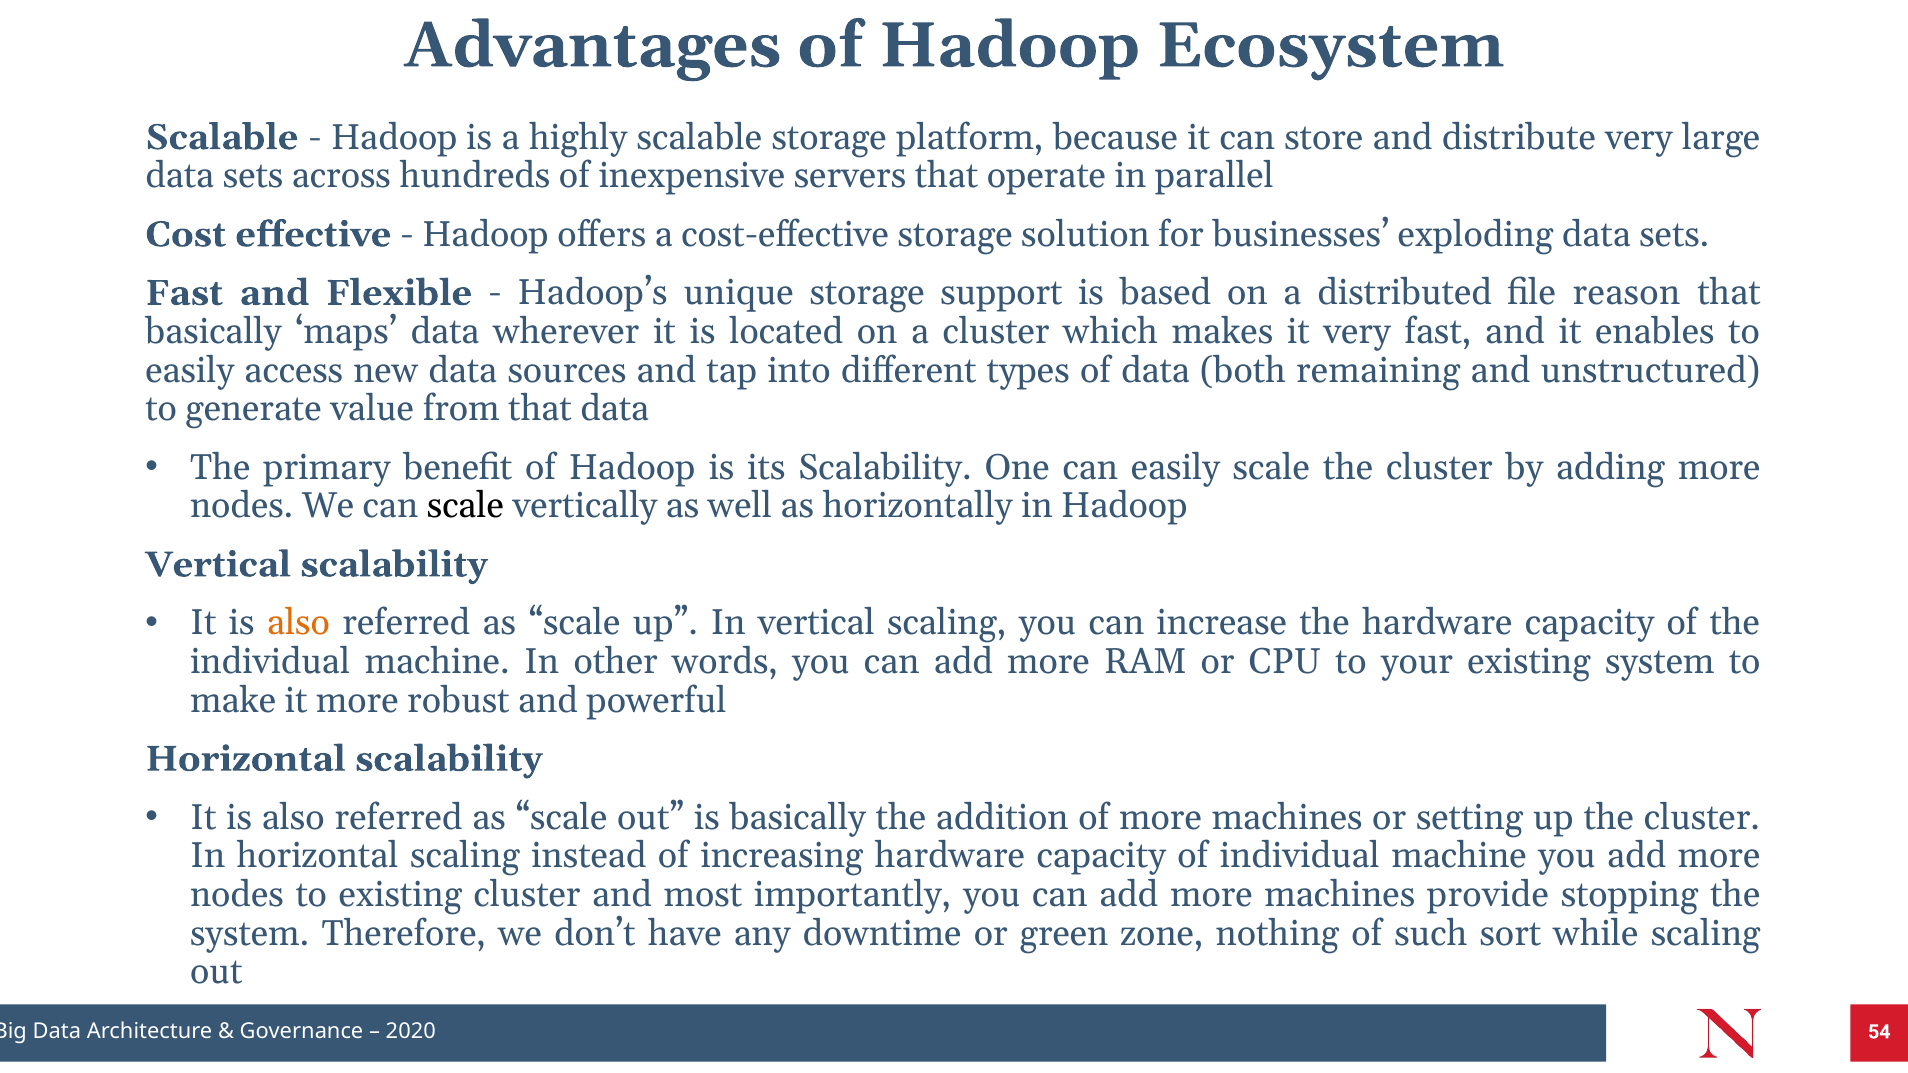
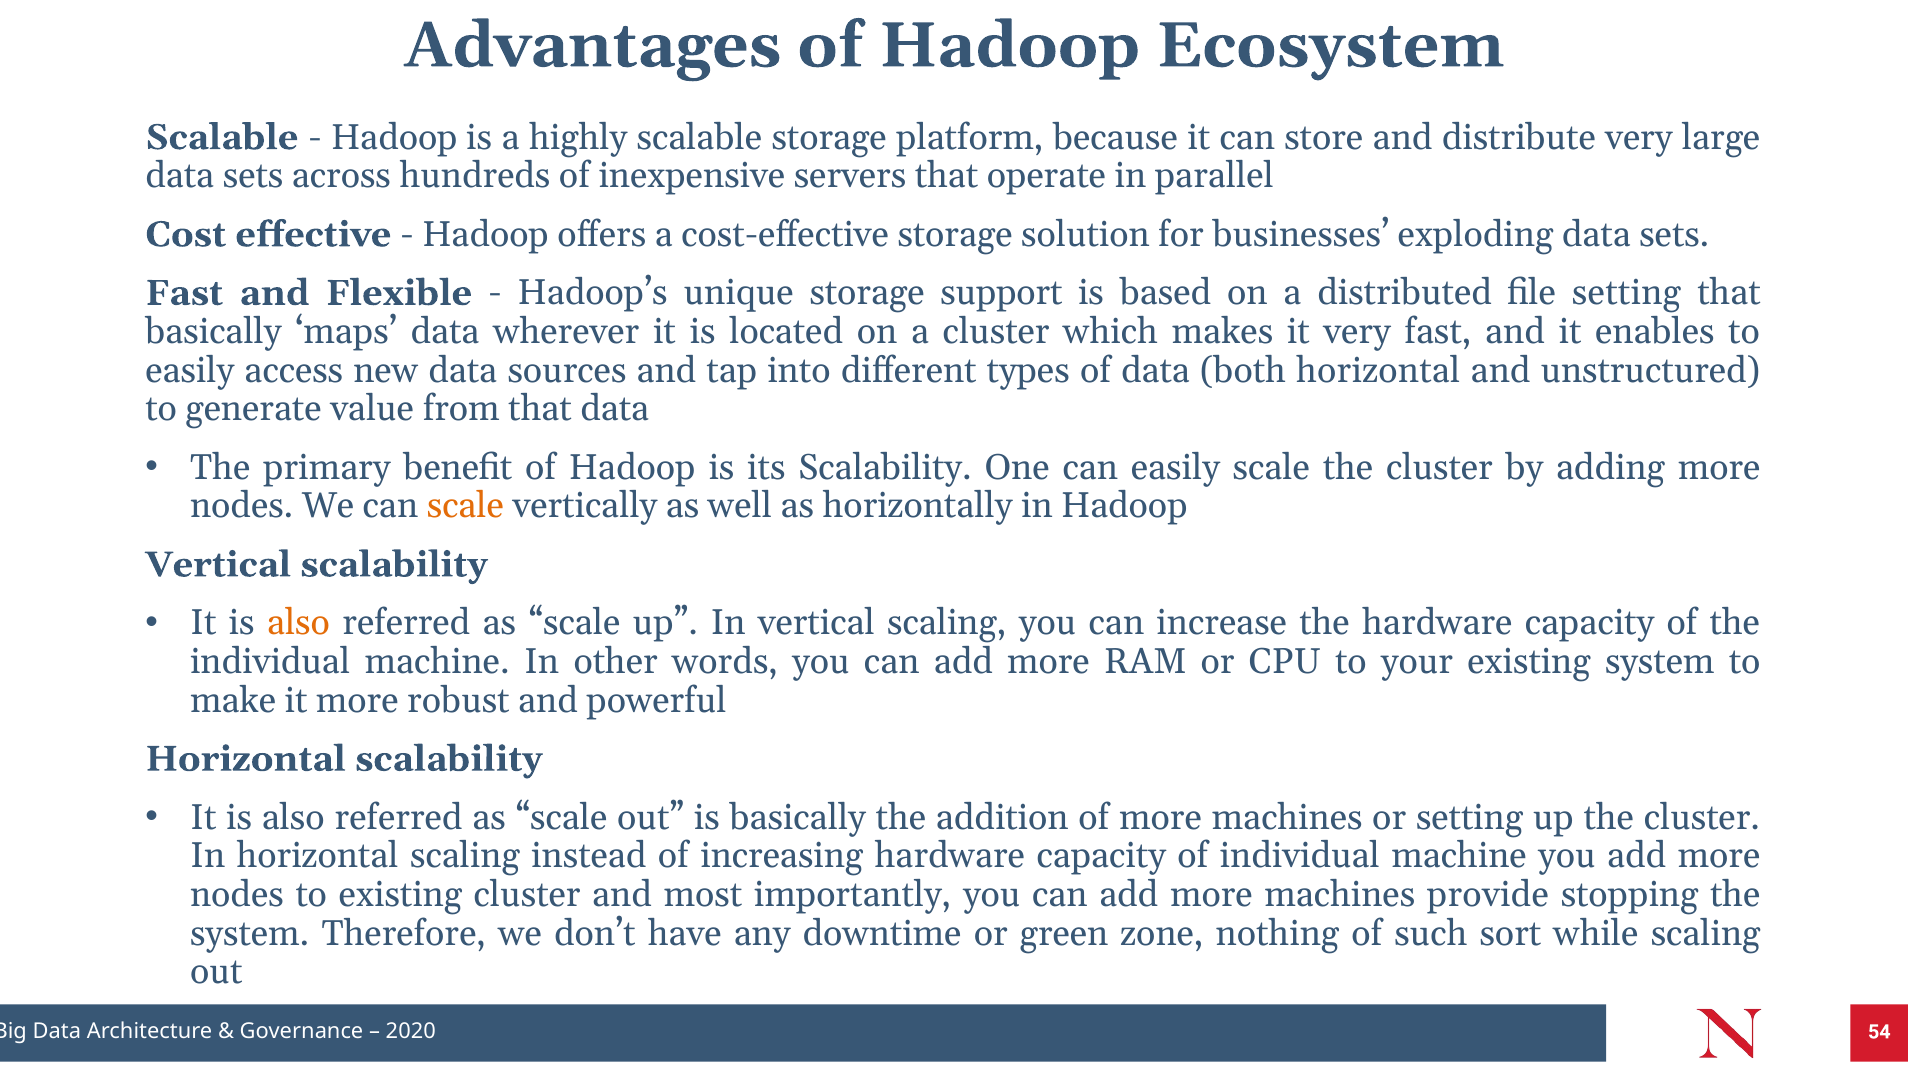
file reason: reason -> setting
both remaining: remaining -> horizontal
scale at (465, 506) colour: black -> orange
